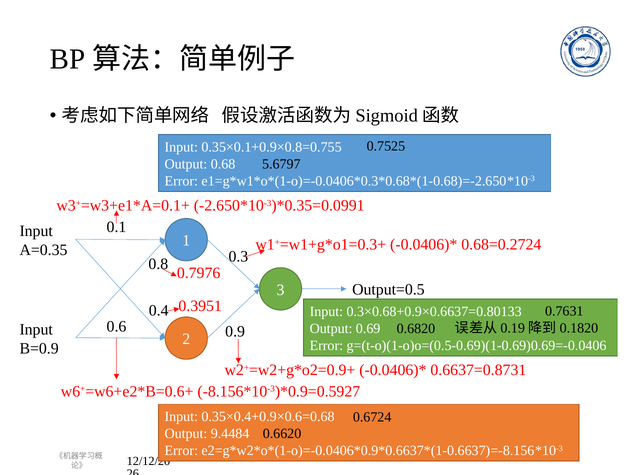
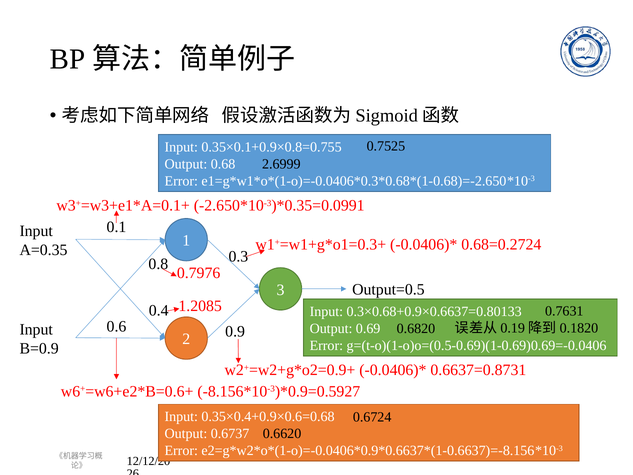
5.6797: 5.6797 -> 2.6999
0.3951: 0.3951 -> 1.2085
9.4484: 9.4484 -> 0.6737
